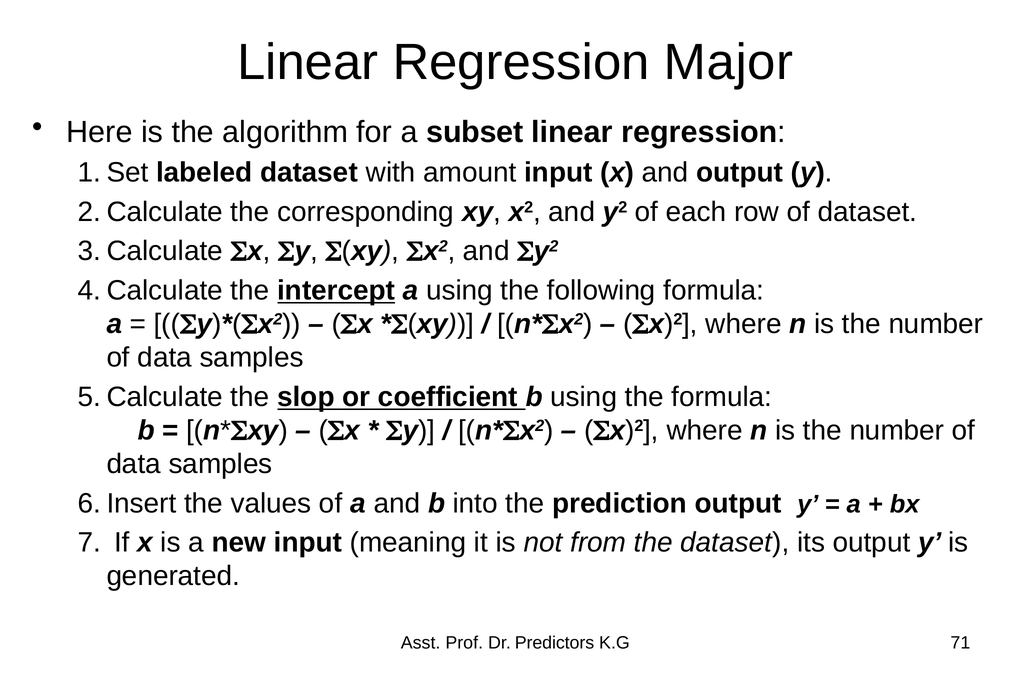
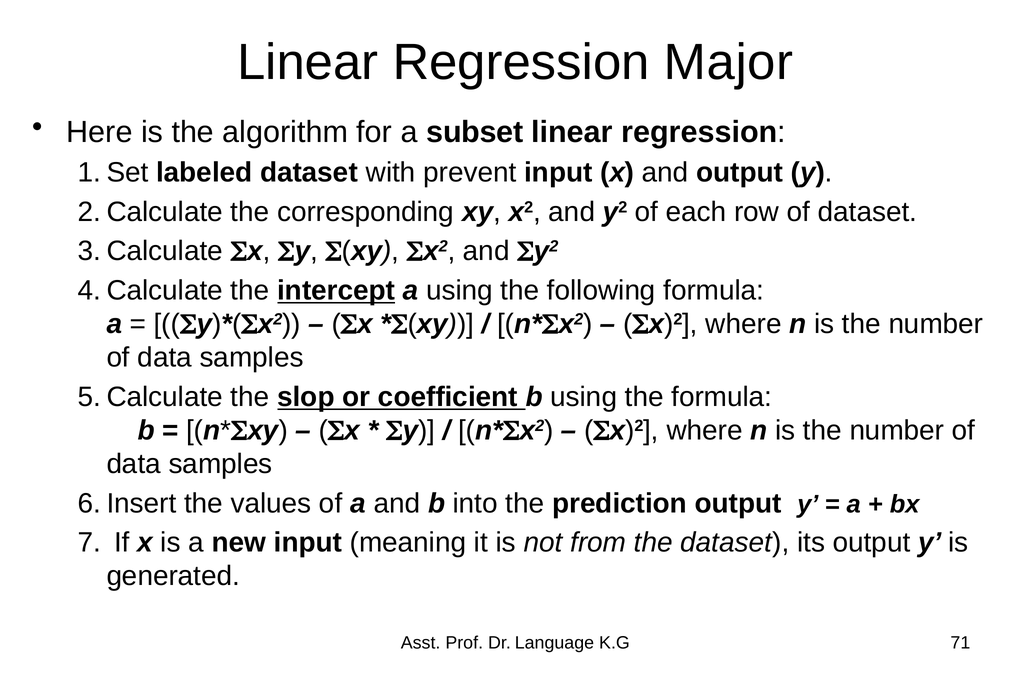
amount: amount -> prevent
Predictors: Predictors -> Language
